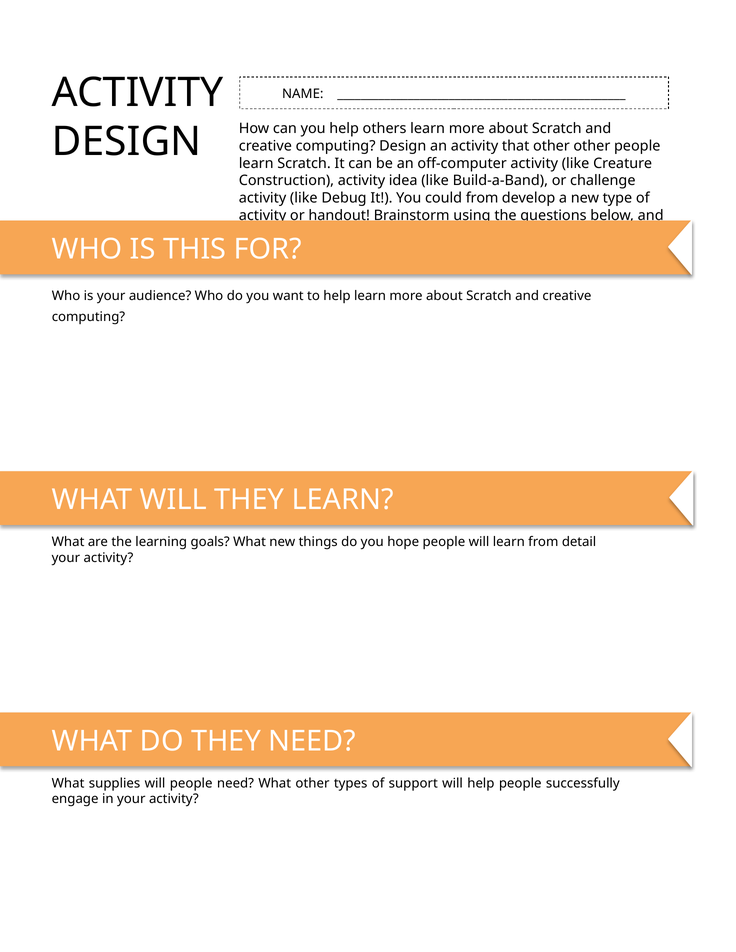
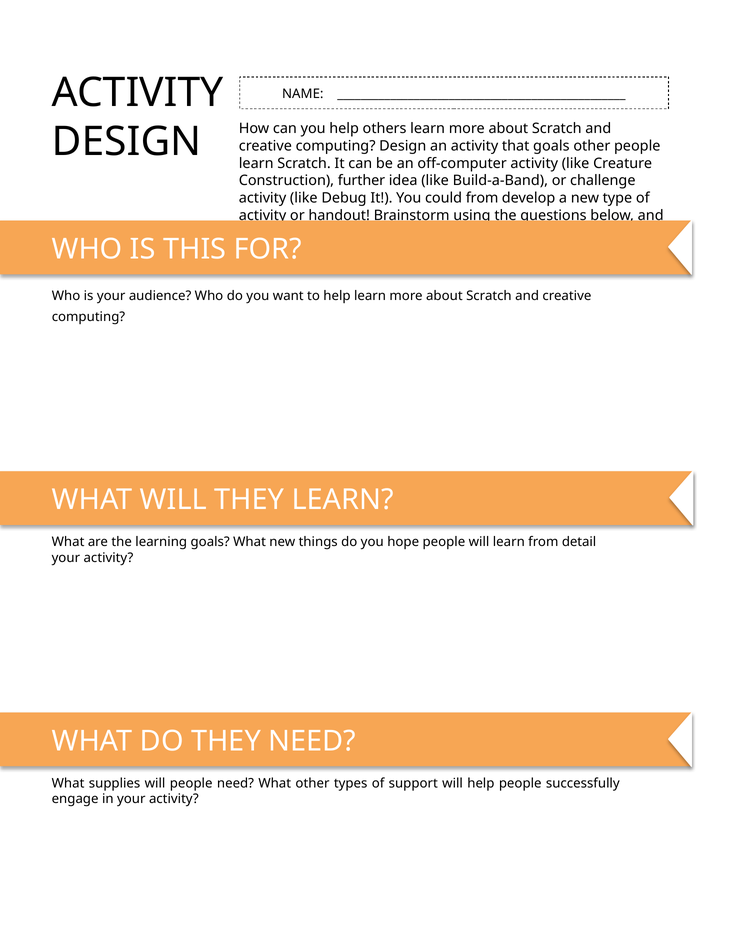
that other: other -> goals
Construction activity: activity -> further
